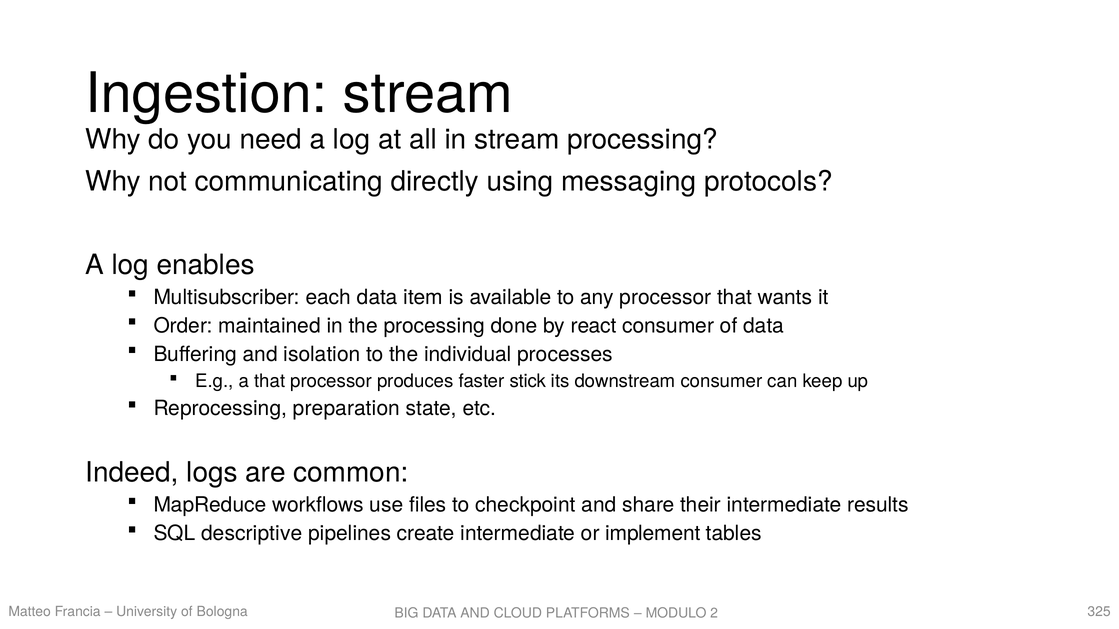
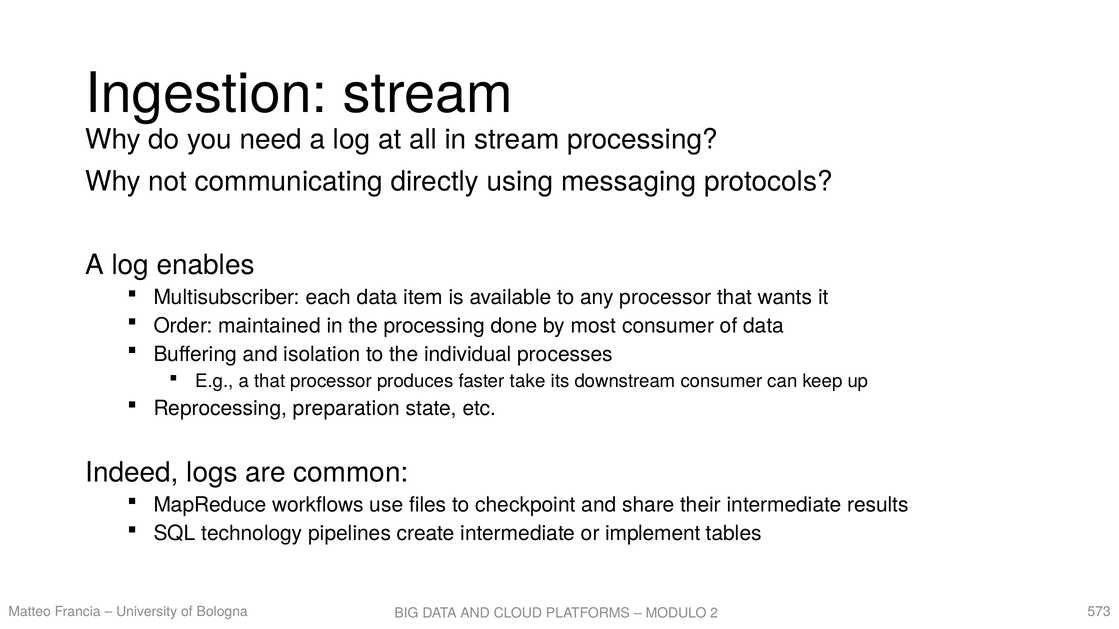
react: react -> most
stick: stick -> take
descriptive: descriptive -> technology
325: 325 -> 573
